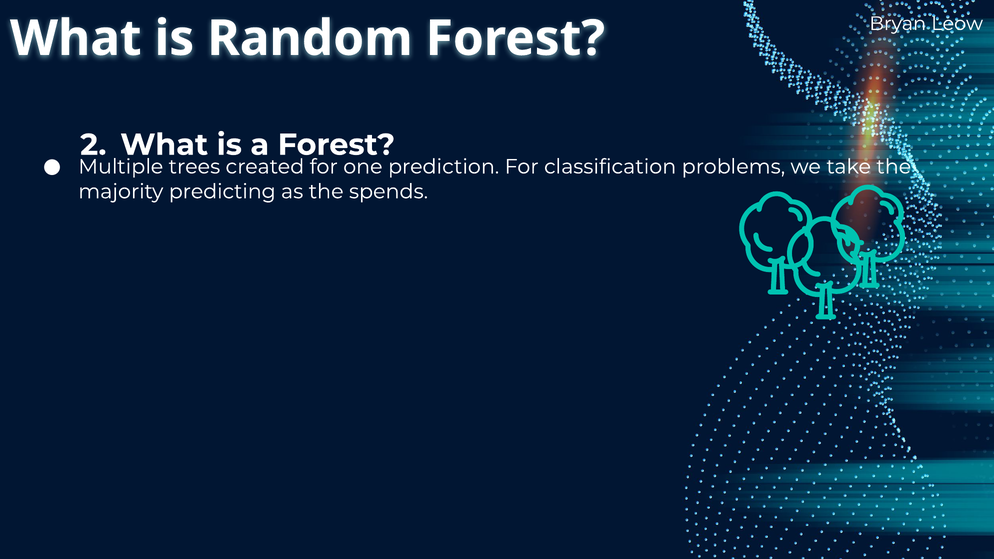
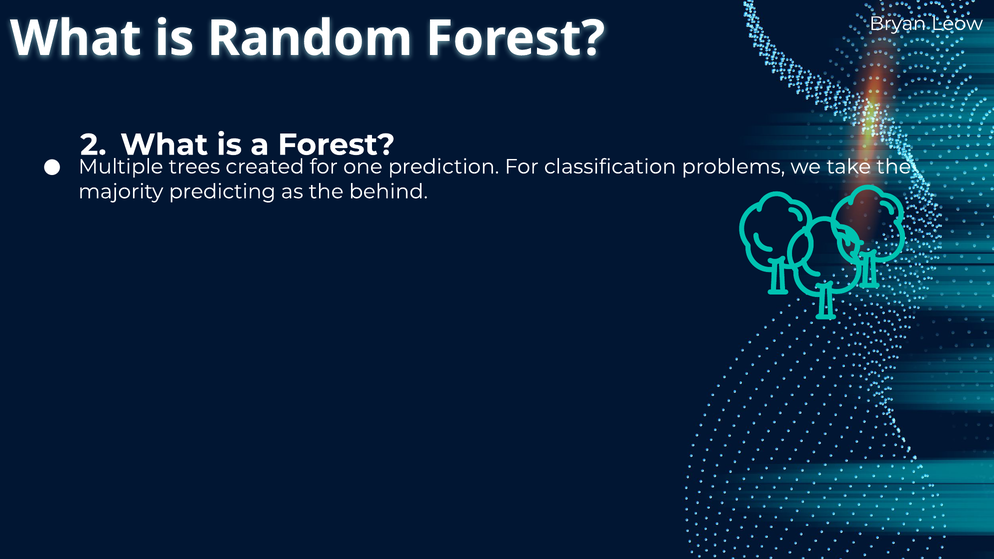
spends: spends -> behind
